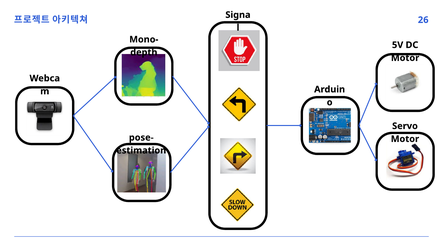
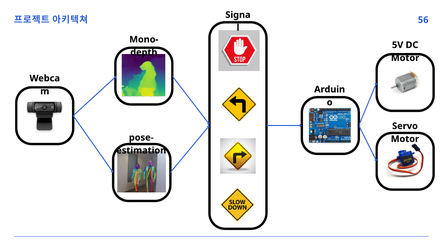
26: 26 -> 56
